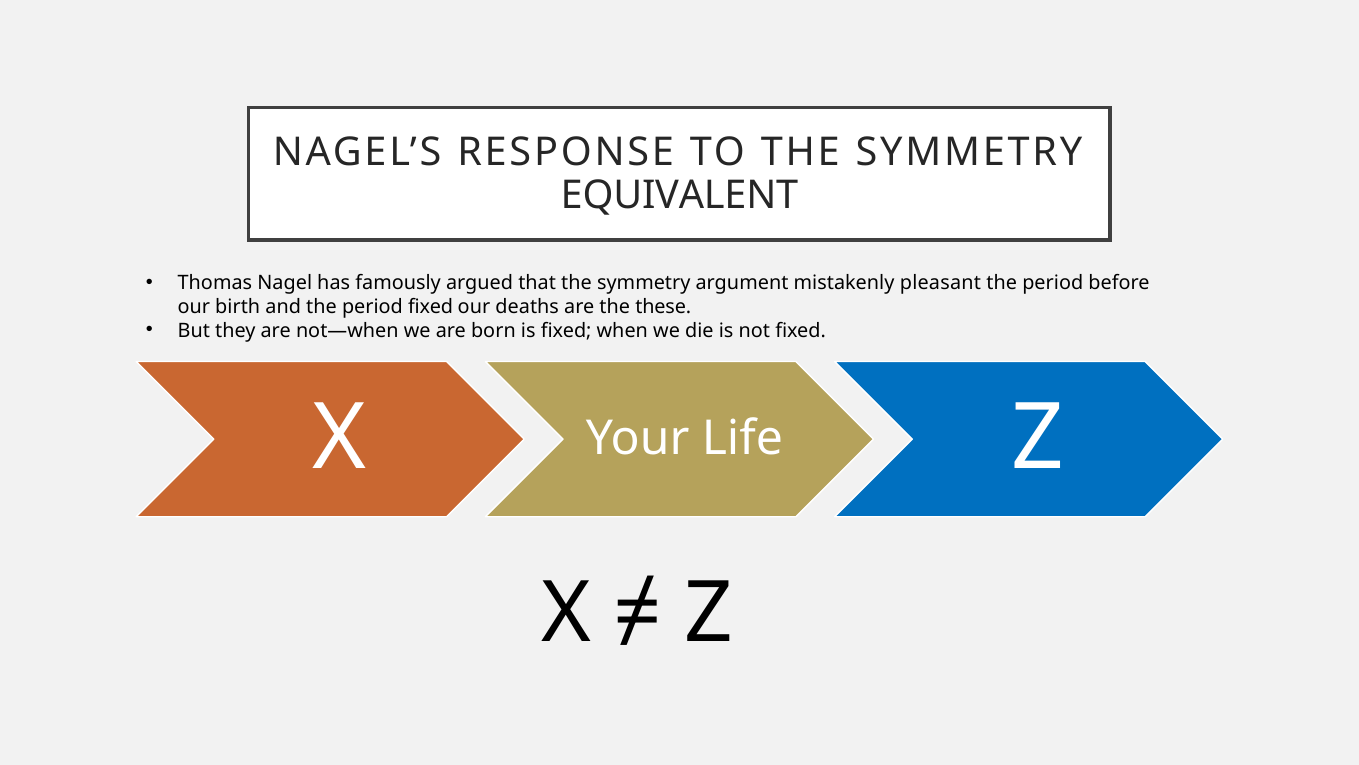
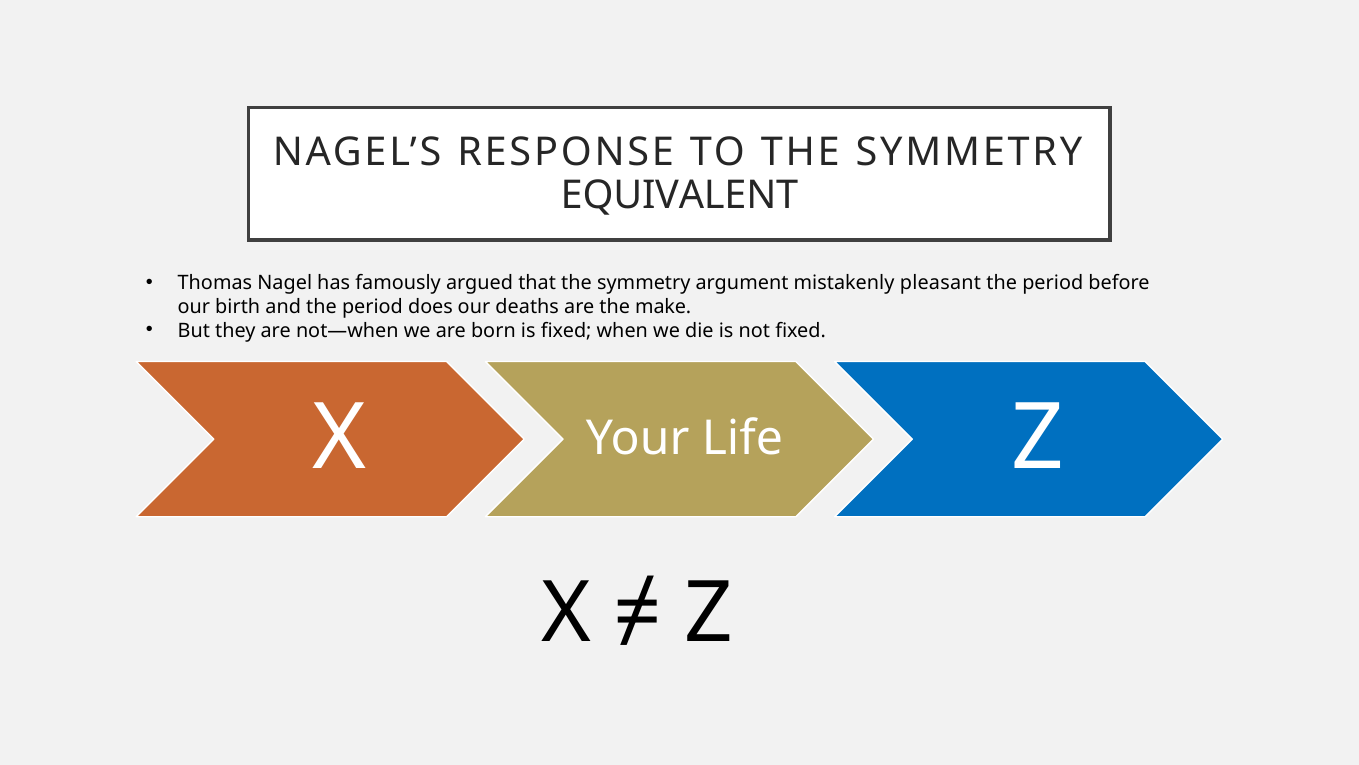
period fixed: fixed -> does
these: these -> make
